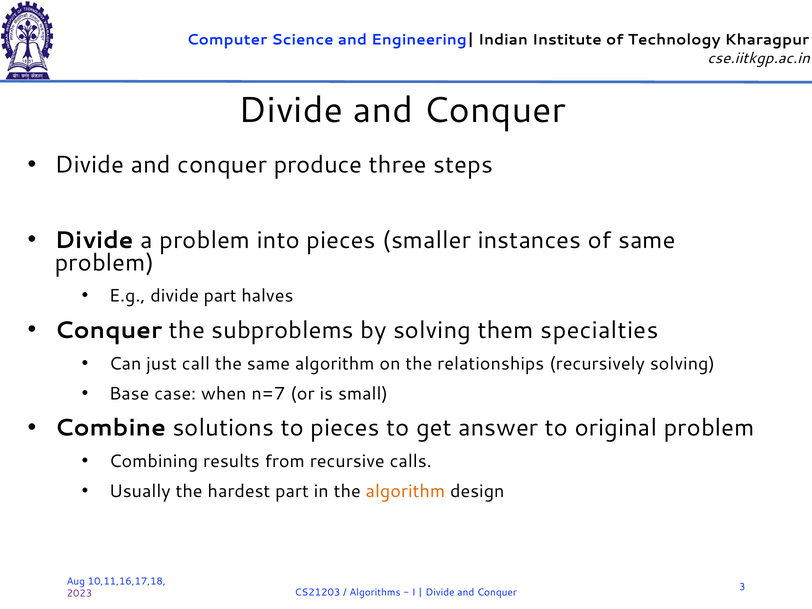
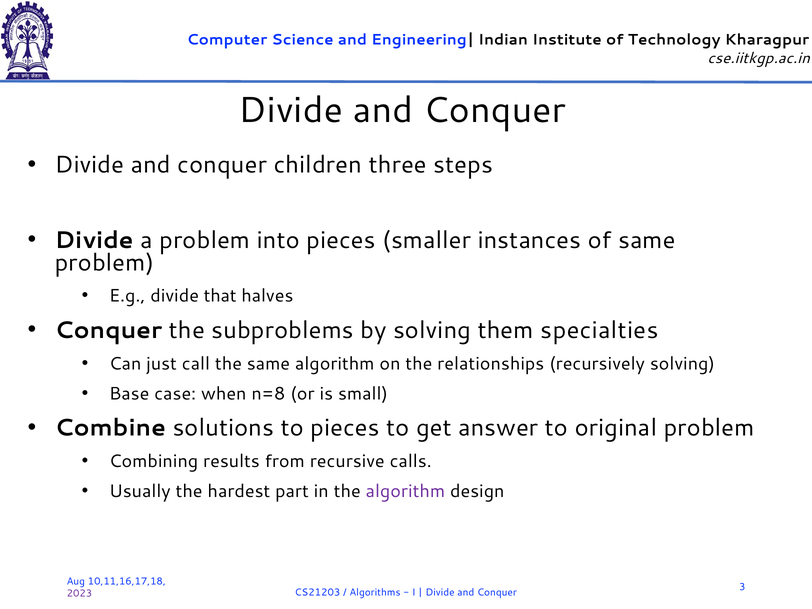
produce: produce -> children
divide part: part -> that
n=7: n=7 -> n=8
algorithm at (405, 491) colour: orange -> purple
